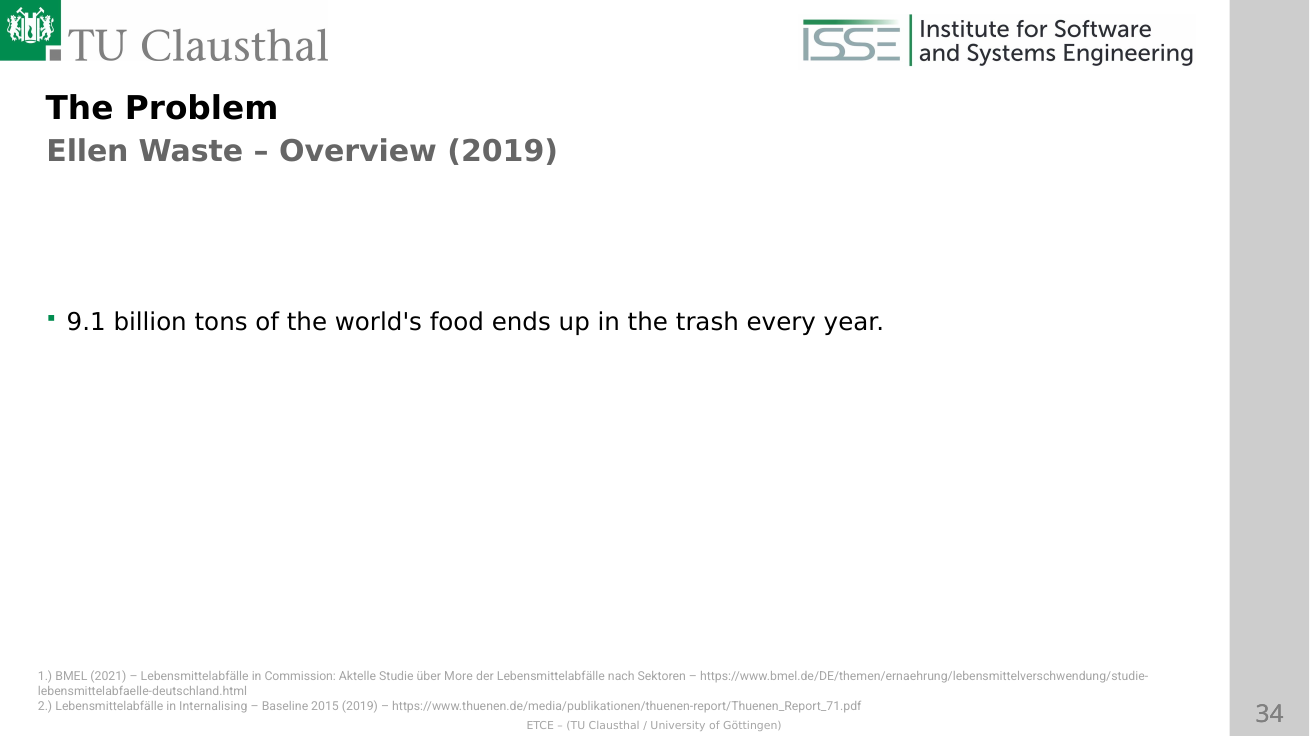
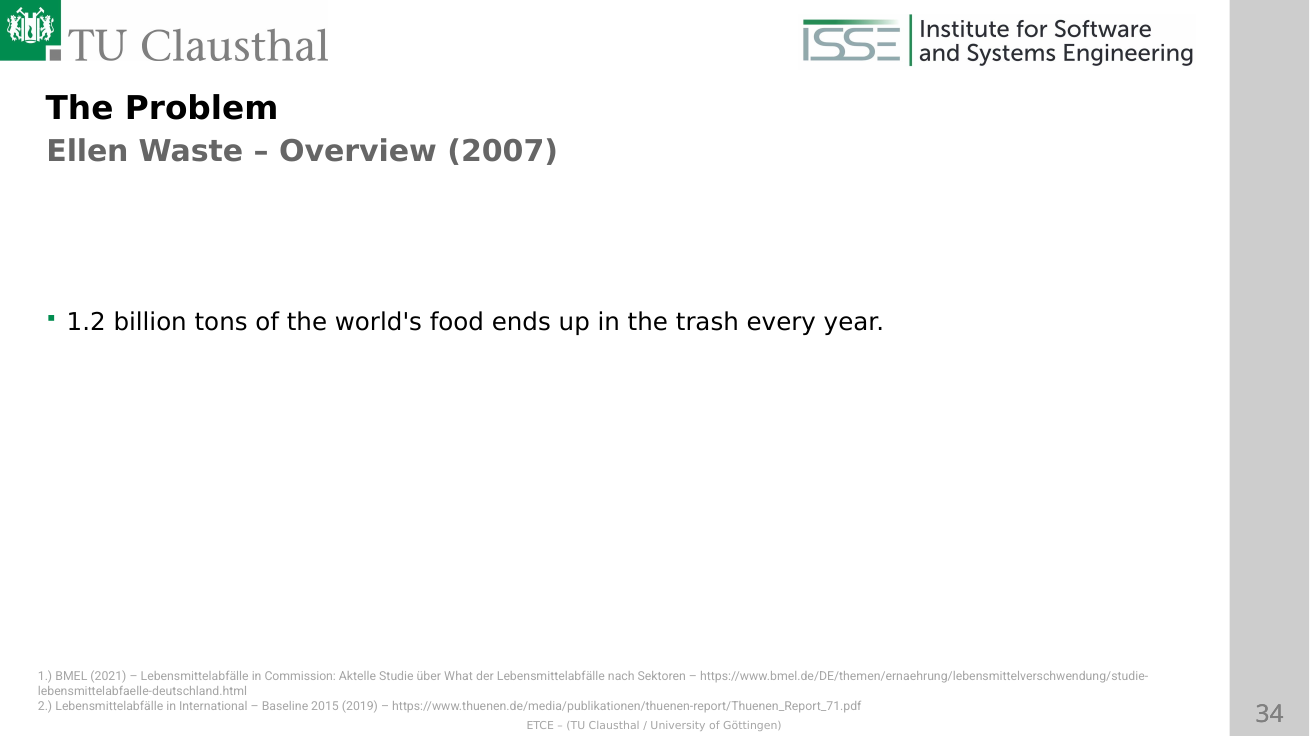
Overview 2019: 2019 -> 2007
9.1: 9.1 -> 1.2
More: More -> What
Internalising: Internalising -> International
